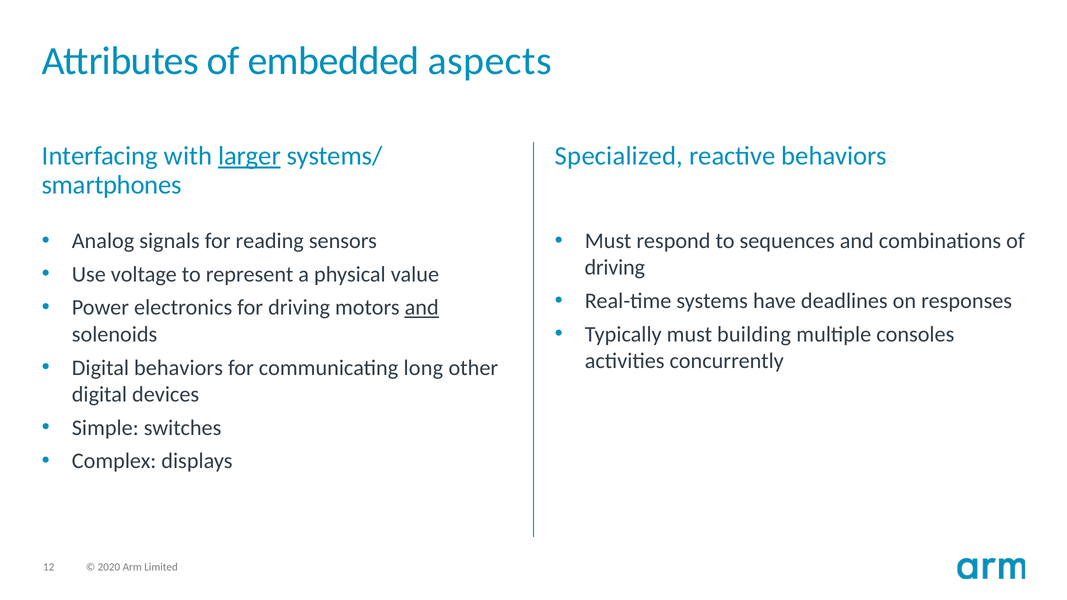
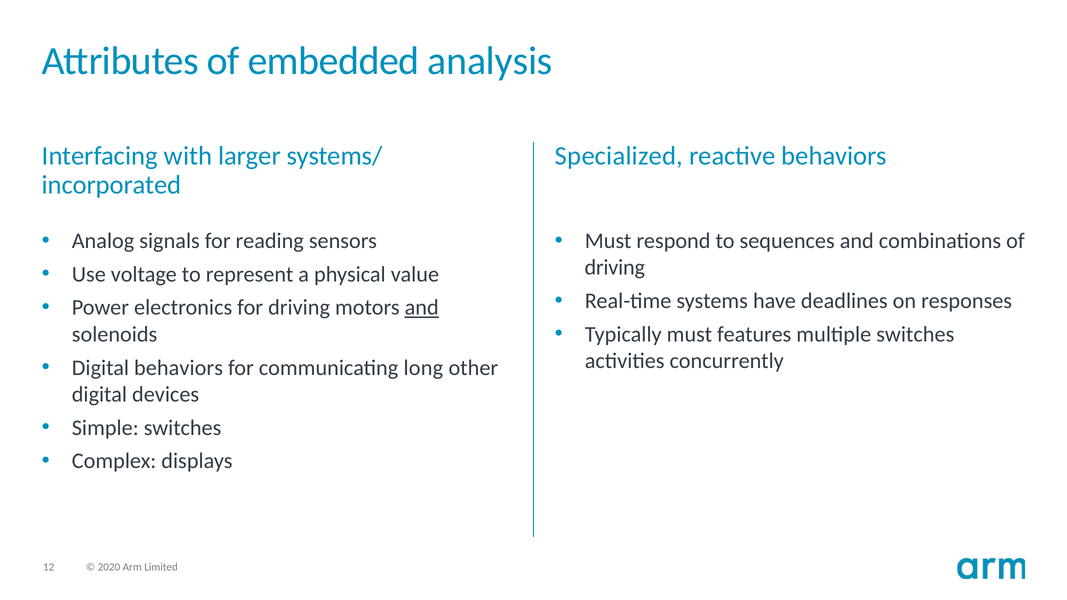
aspects: aspects -> analysis
larger underline: present -> none
smartphones: smartphones -> incorporated
building: building -> features
multiple consoles: consoles -> switches
